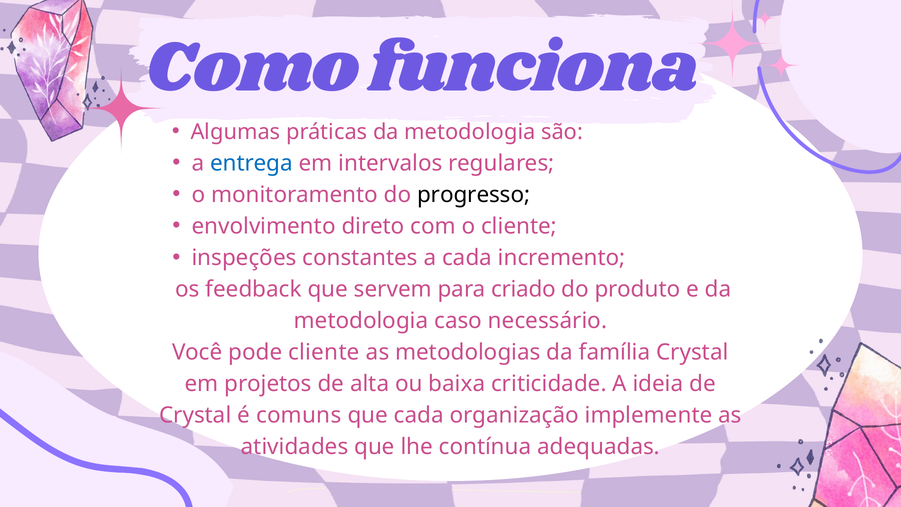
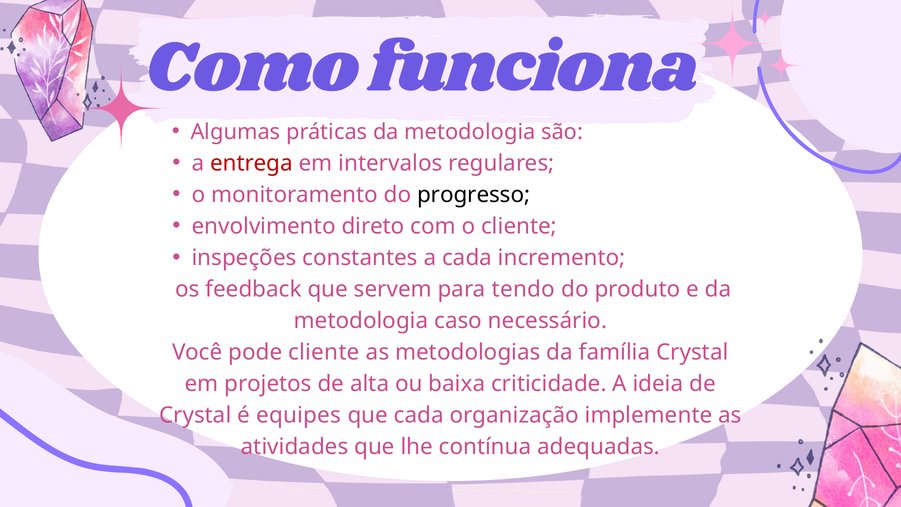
entrega colour: blue -> red
criado: criado -> tendo
comuns: comuns -> equipes
